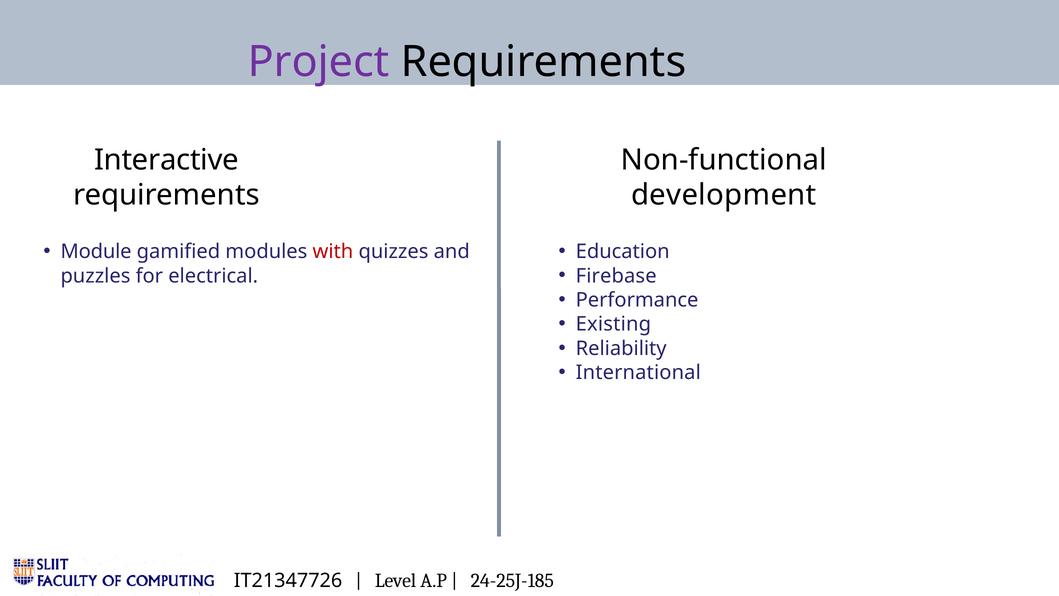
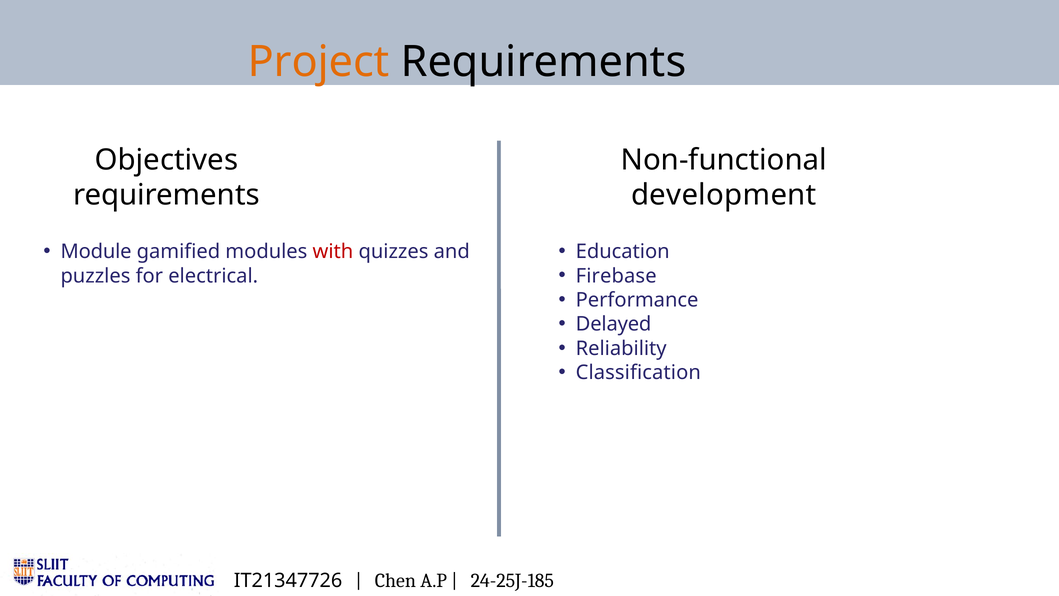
Project colour: purple -> orange
Interactive: Interactive -> Objectives
Existing: Existing -> Delayed
International: International -> Classification
Level: Level -> Chen
